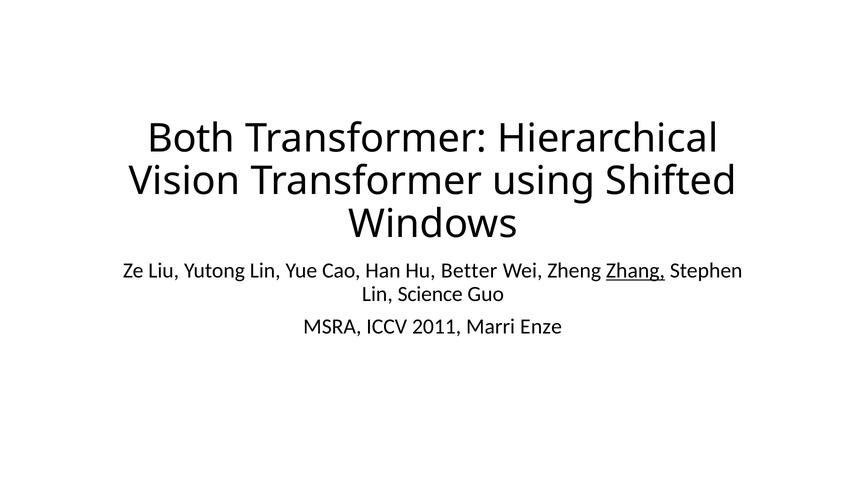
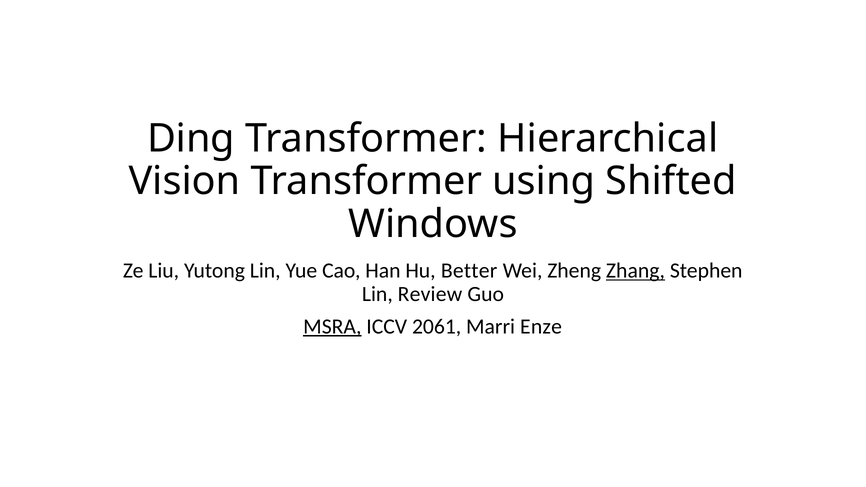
Both: Both -> Ding
Science: Science -> Review
MSRA underline: none -> present
2011: 2011 -> 2061
